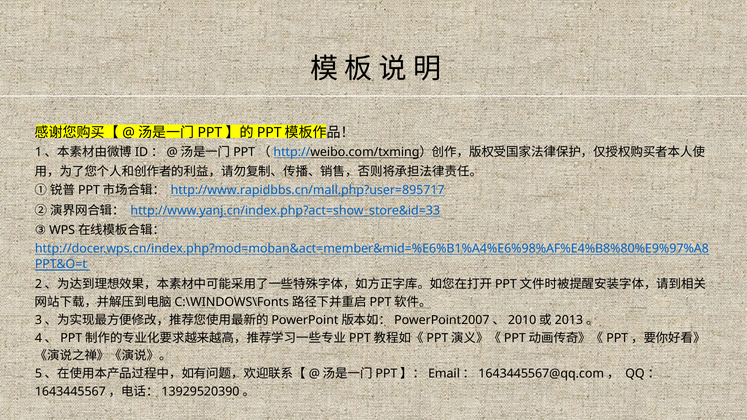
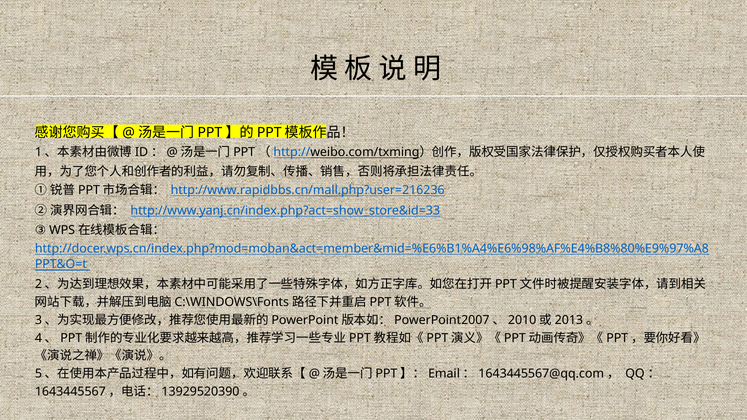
http://www.rapidbbs.cn/mall.php?user=895717: http://www.rapidbbs.cn/mall.php?user=895717 -> http://www.rapidbbs.cn/mall.php?user=216236
